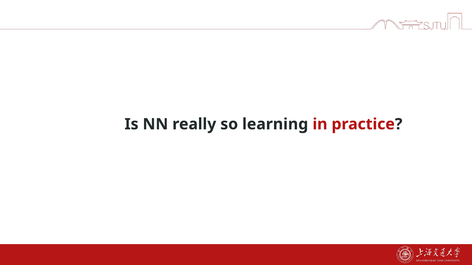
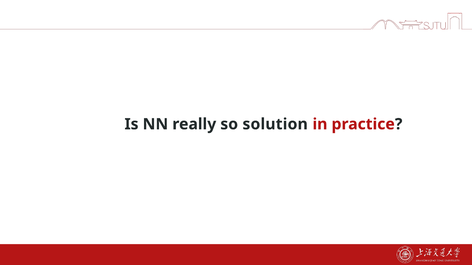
learning: learning -> solution
